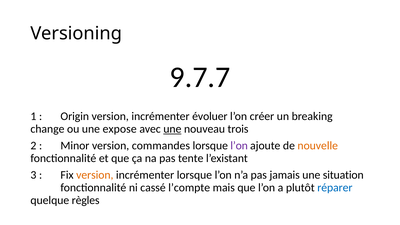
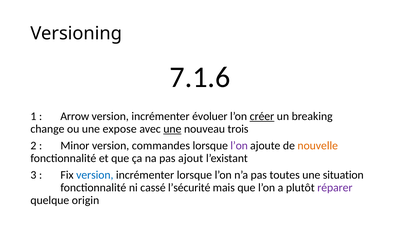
9.7.7: 9.7.7 -> 7.1.6
Origin: Origin -> Arrow
créer underline: none -> present
tente: tente -> ajout
version at (95, 175) colour: orange -> blue
jamais: jamais -> toutes
l’compte: l’compte -> l’sécurité
réparer colour: blue -> purple
règles: règles -> origin
